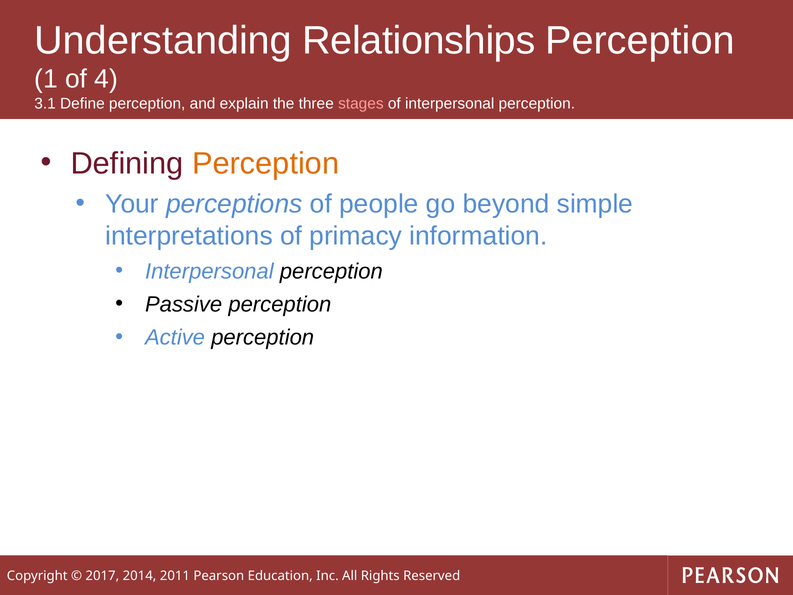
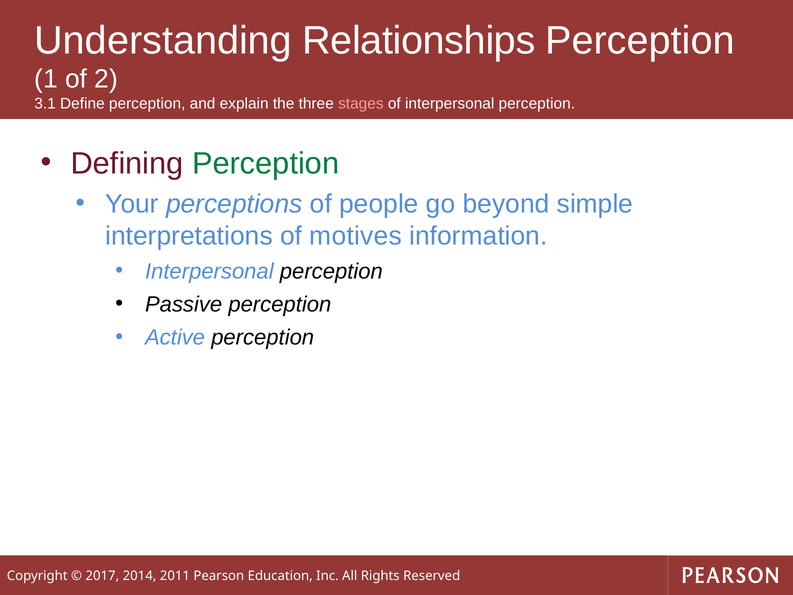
4: 4 -> 2
Perception at (266, 163) colour: orange -> green
primacy: primacy -> motives
